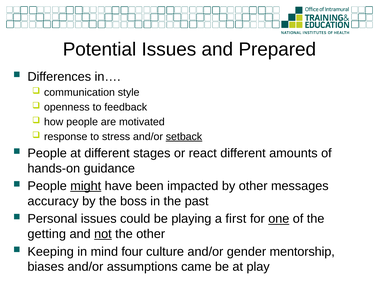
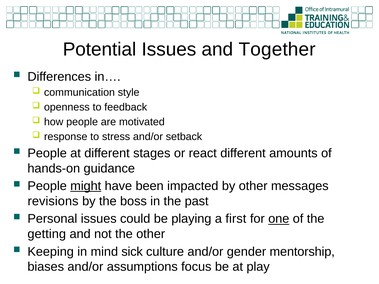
Prepared: Prepared -> Together
setback underline: present -> none
accuracy: accuracy -> revisions
not underline: present -> none
four: four -> sick
came: came -> focus
